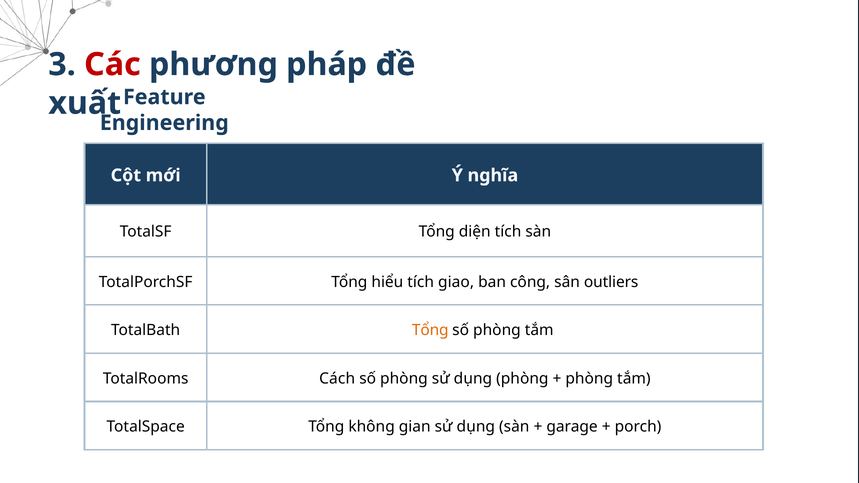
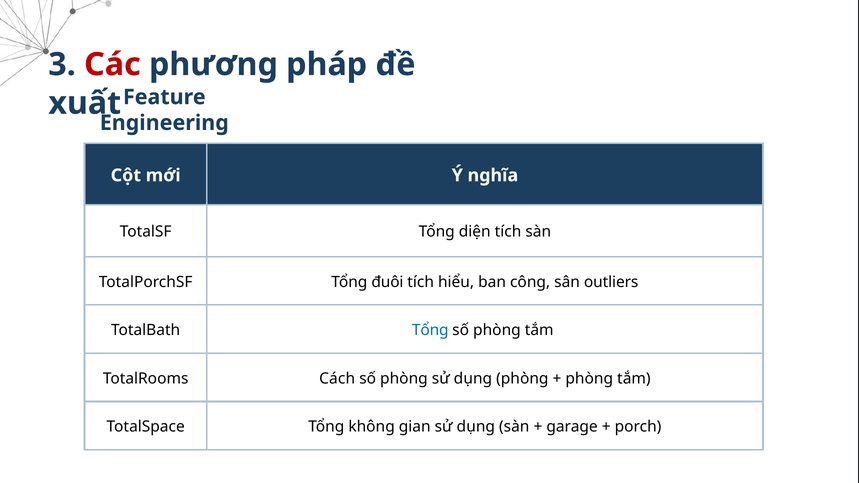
hiểu: hiểu -> đuôi
giao: giao -> hiểu
Tổng at (430, 330) colour: orange -> blue
